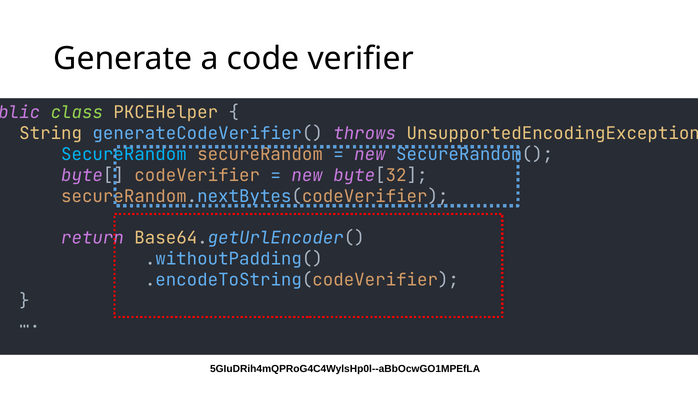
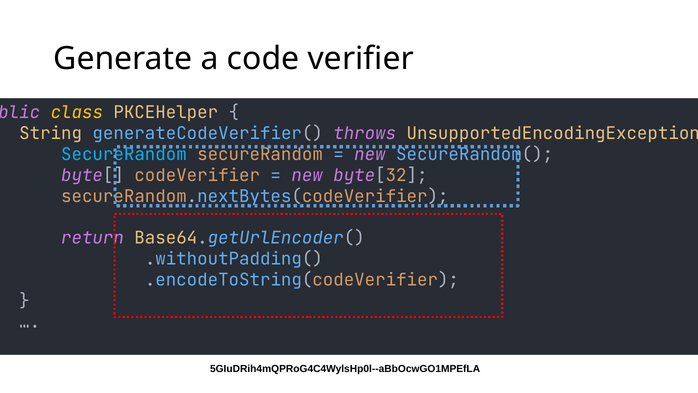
class colour: light green -> yellow
